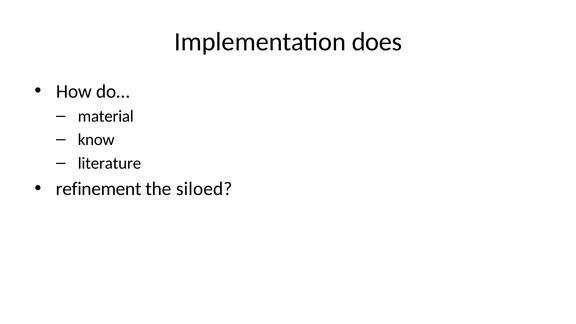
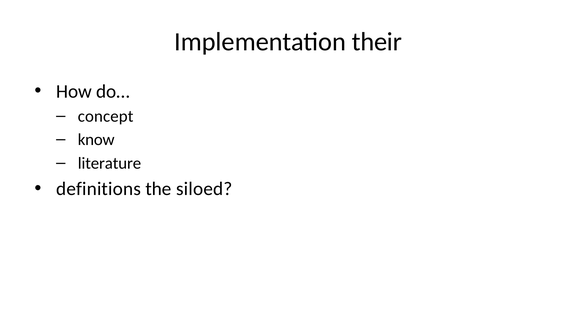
does: does -> their
material: material -> concept
refinement: refinement -> definitions
